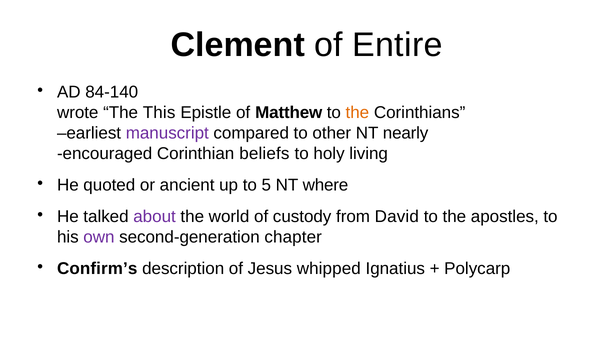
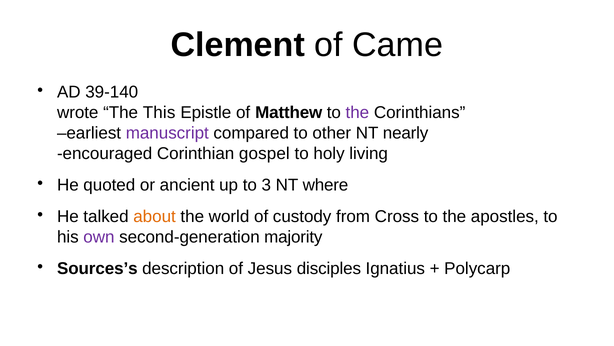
Entire: Entire -> Came
84-140: 84-140 -> 39-140
the at (357, 113) colour: orange -> purple
beliefs: beliefs -> gospel
5: 5 -> 3
about colour: purple -> orange
David: David -> Cross
chapter: chapter -> majority
Confirm’s: Confirm’s -> Sources’s
whipped: whipped -> disciples
